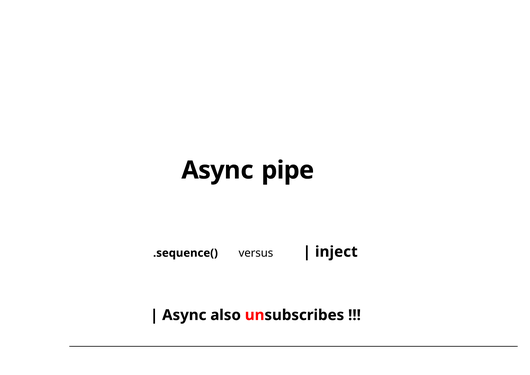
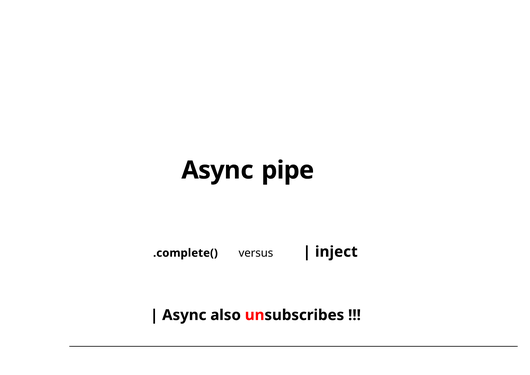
.sequence(: .sequence( -> .complete(
